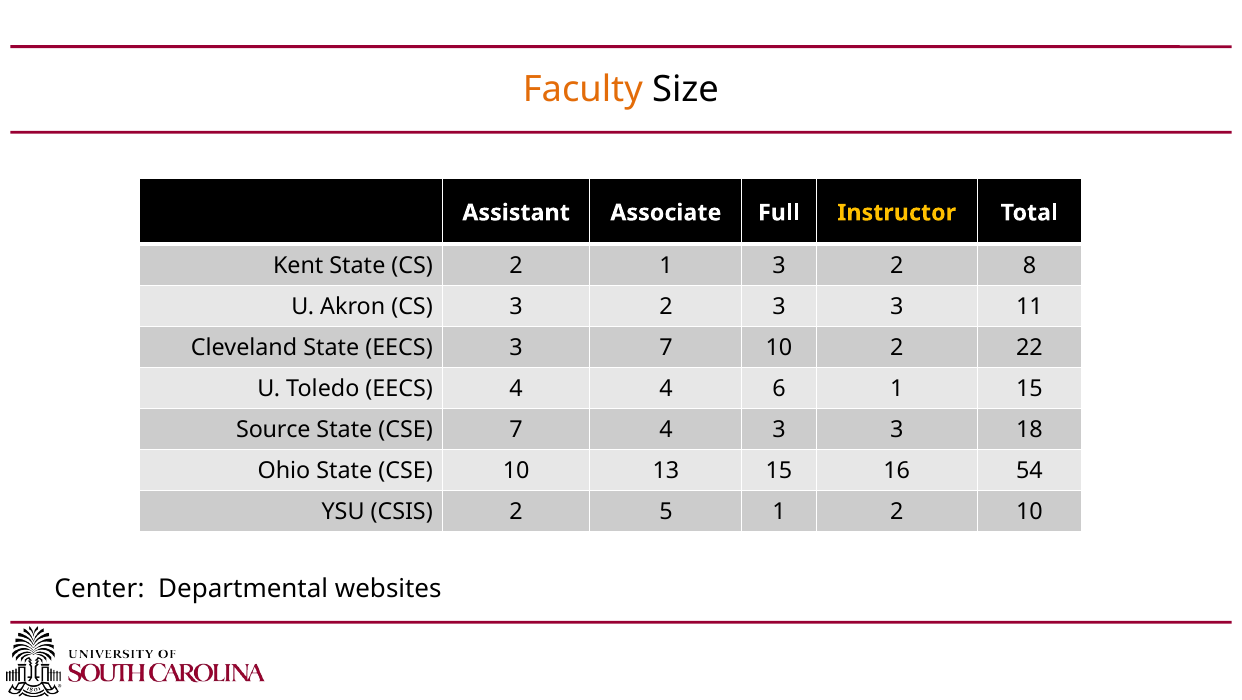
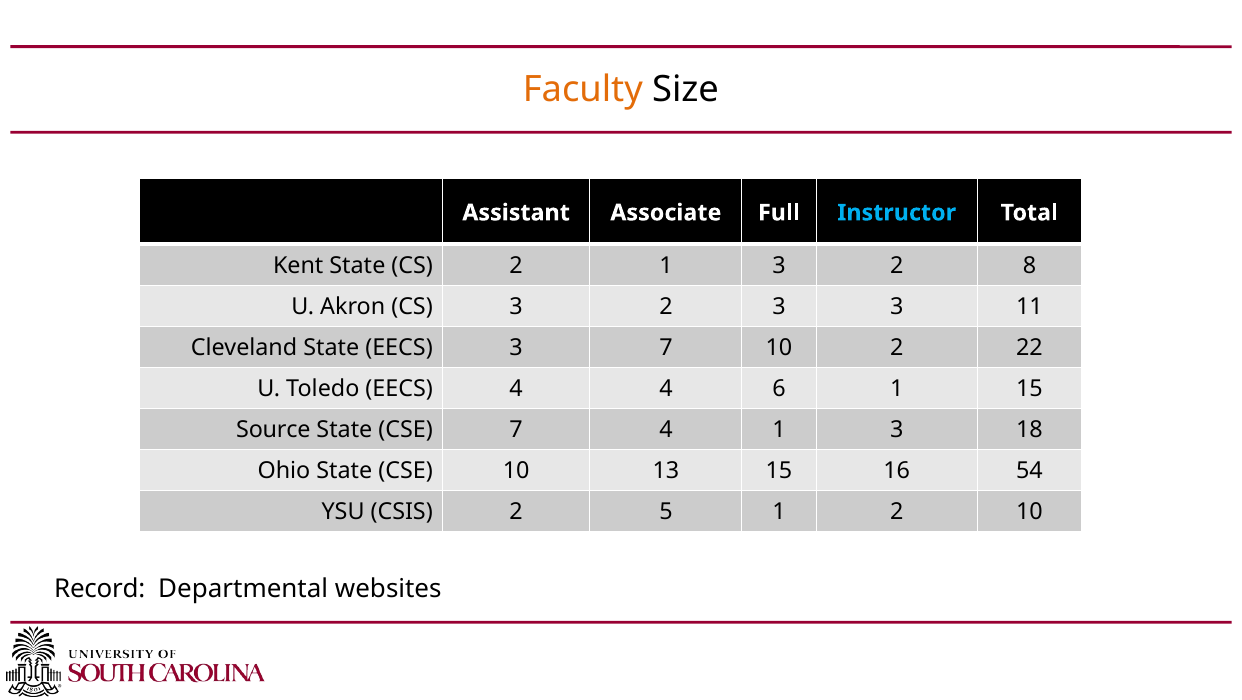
Instructor colour: yellow -> light blue
4 3: 3 -> 1
Center: Center -> Record
